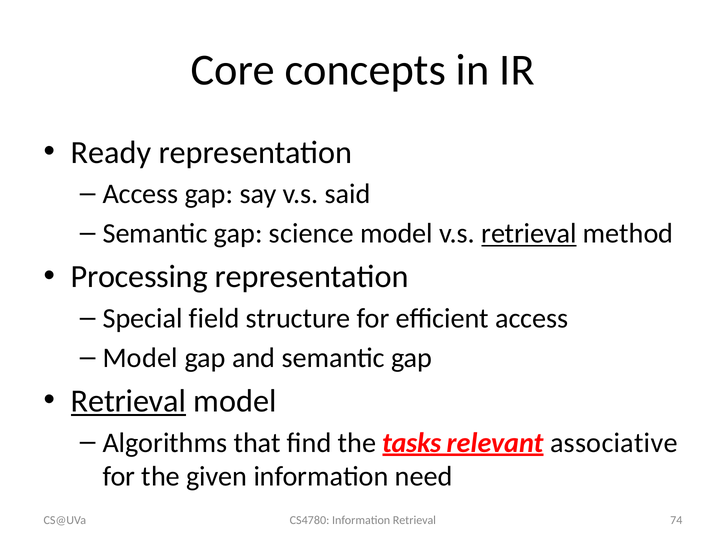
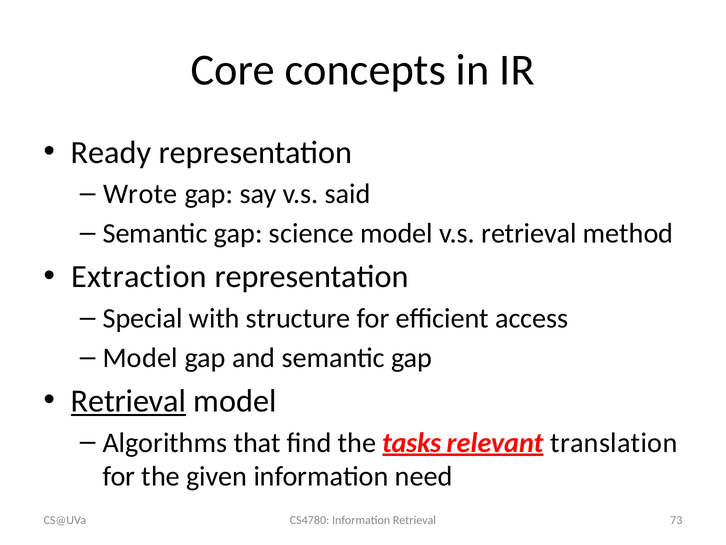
Access at (140, 194): Access -> Wrote
retrieval at (529, 233) underline: present -> none
Processing: Processing -> Extraction
field: field -> with
associative: associative -> translation
74: 74 -> 73
